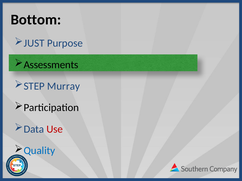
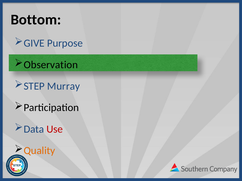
JUST: JUST -> GIVE
Assessments: Assessments -> Observation
Quality colour: blue -> orange
